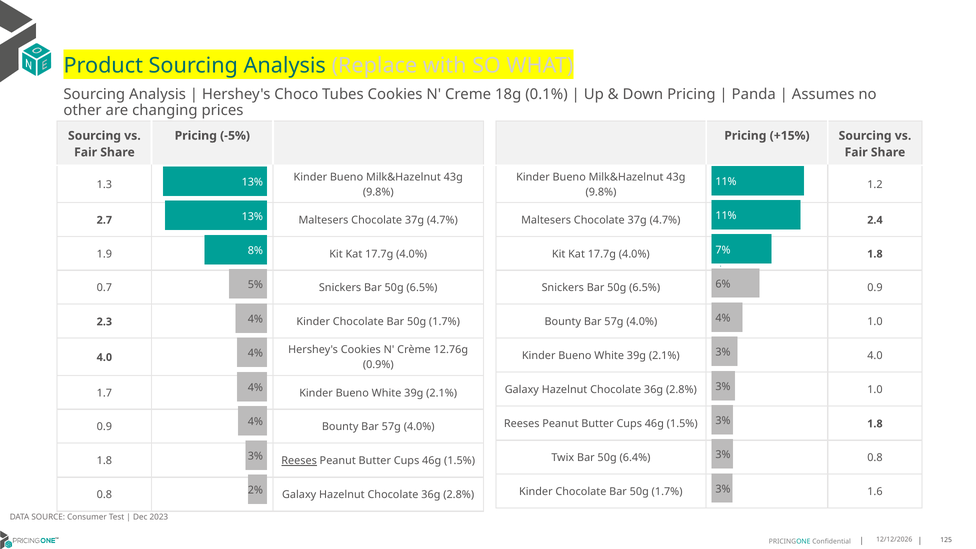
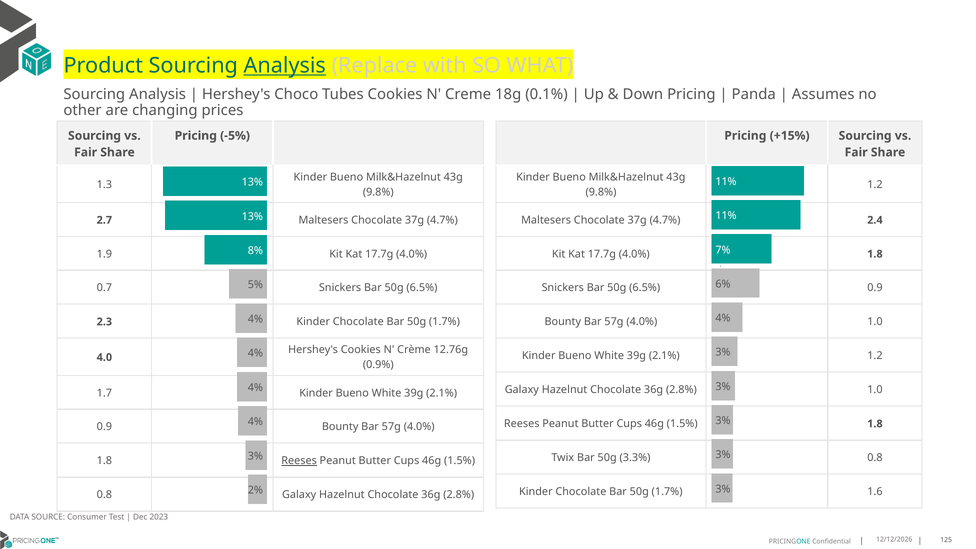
Analysis at (285, 66) underline: none -> present
2.1% 4.0: 4.0 -> 1.2
6.4%: 6.4% -> 3.3%
